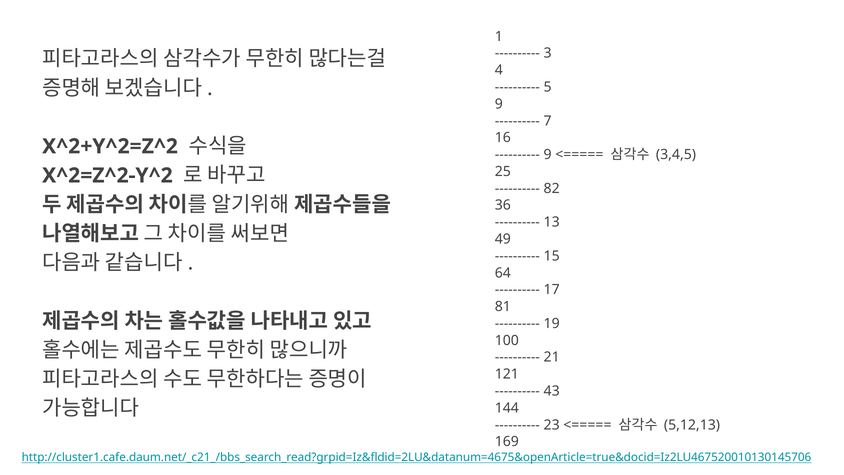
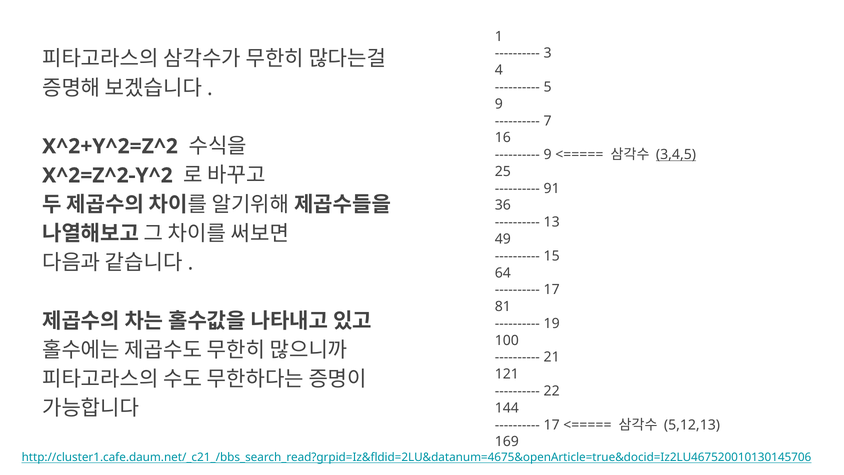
3,4,5 underline: none -> present
82: 82 -> 91
43: 43 -> 22
23 at (552, 425): 23 -> 17
